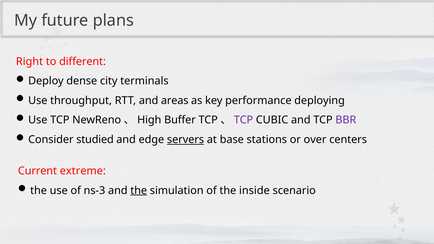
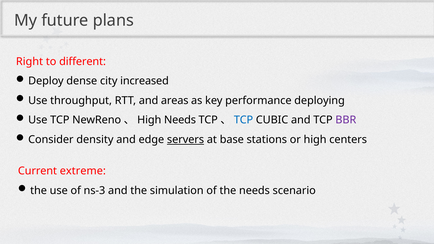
terminals: terminals -> increased
Buffer at (180, 120): Buffer -> Needs
TCP at (243, 120) colour: purple -> blue
studied: studied -> density
or over: over -> high
the at (139, 191) underline: present -> none
the inside: inside -> needs
